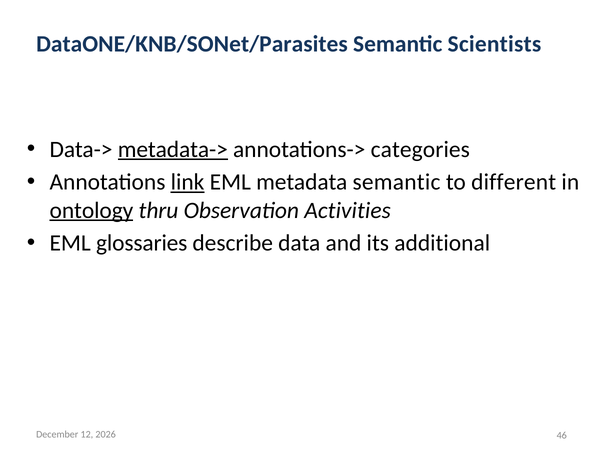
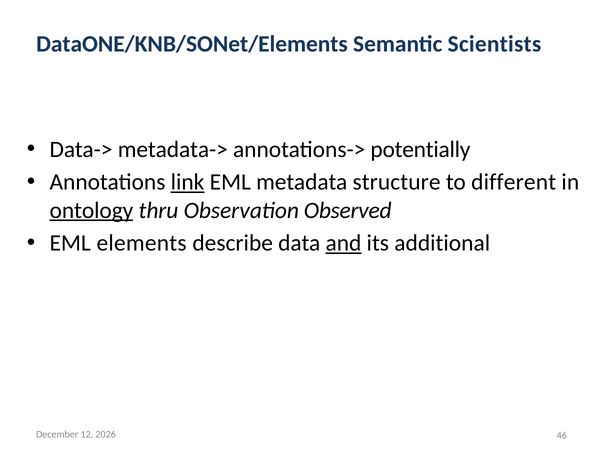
DataONE/KNB/SONet/Parasites: DataONE/KNB/SONet/Parasites -> DataONE/KNB/SONet/Elements
metadata-> underline: present -> none
categories: categories -> potentially
metadata semantic: semantic -> structure
Activities: Activities -> Observed
glossaries: glossaries -> elements
and underline: none -> present
